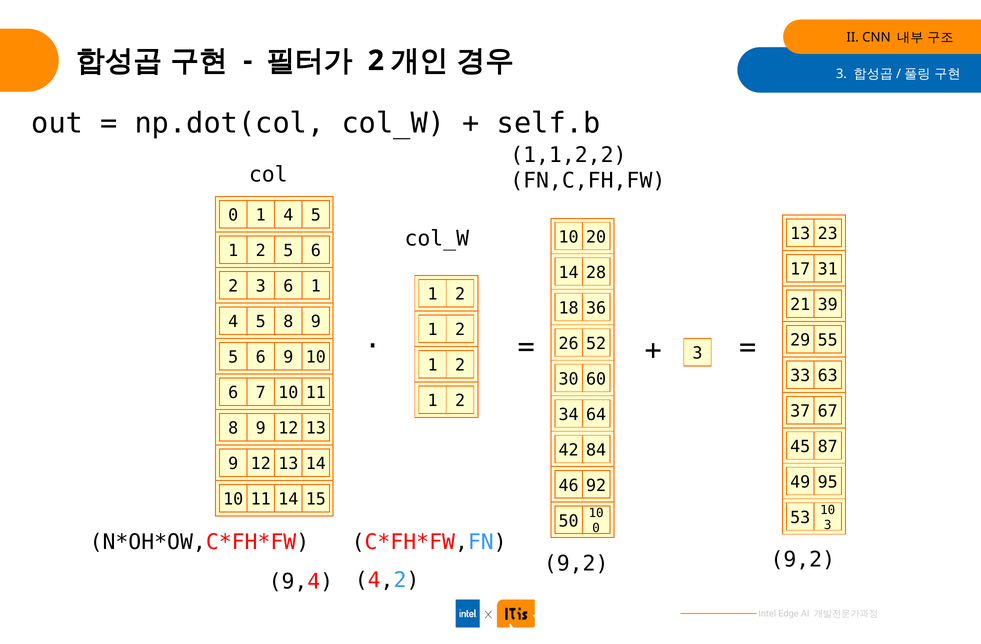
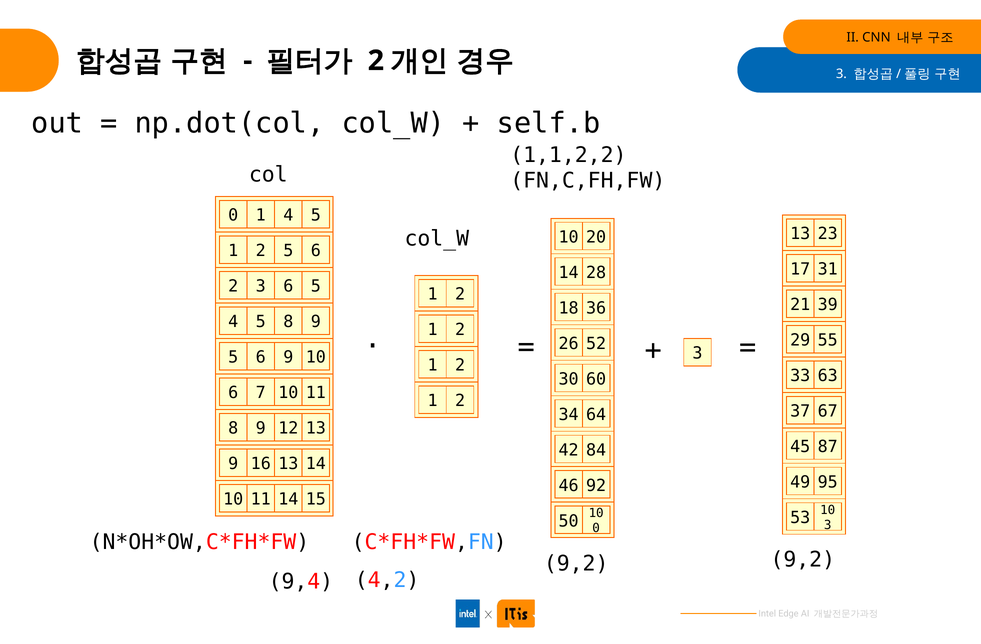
6 1: 1 -> 5
12 at (261, 464): 12 -> 16
